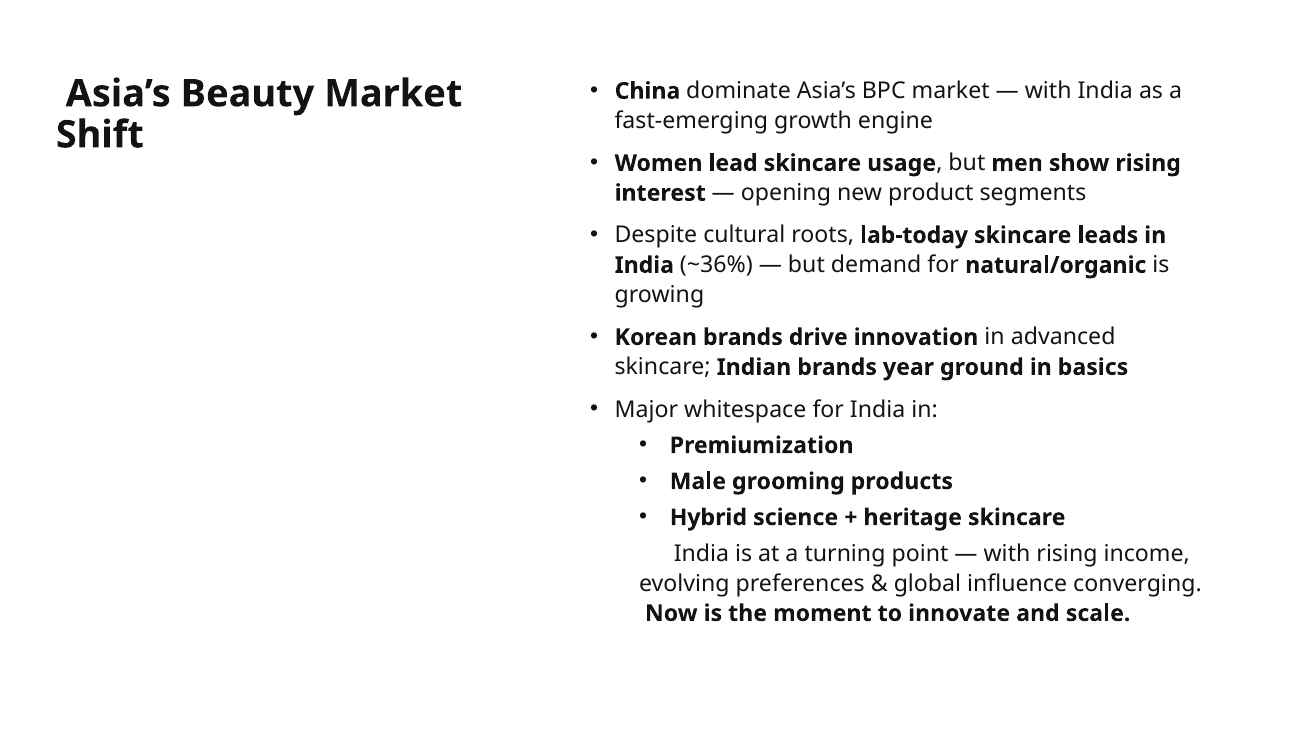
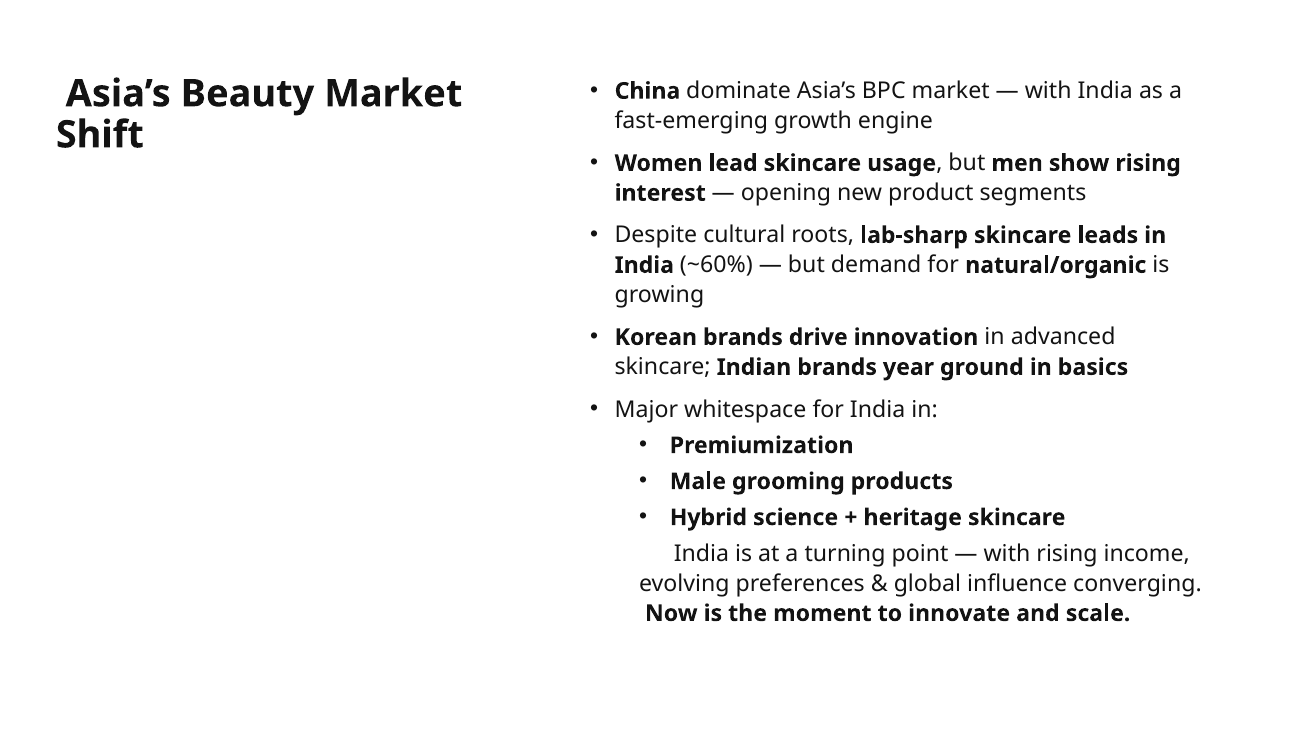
lab-today: lab-today -> lab-sharp
~36%: ~36% -> ~60%
